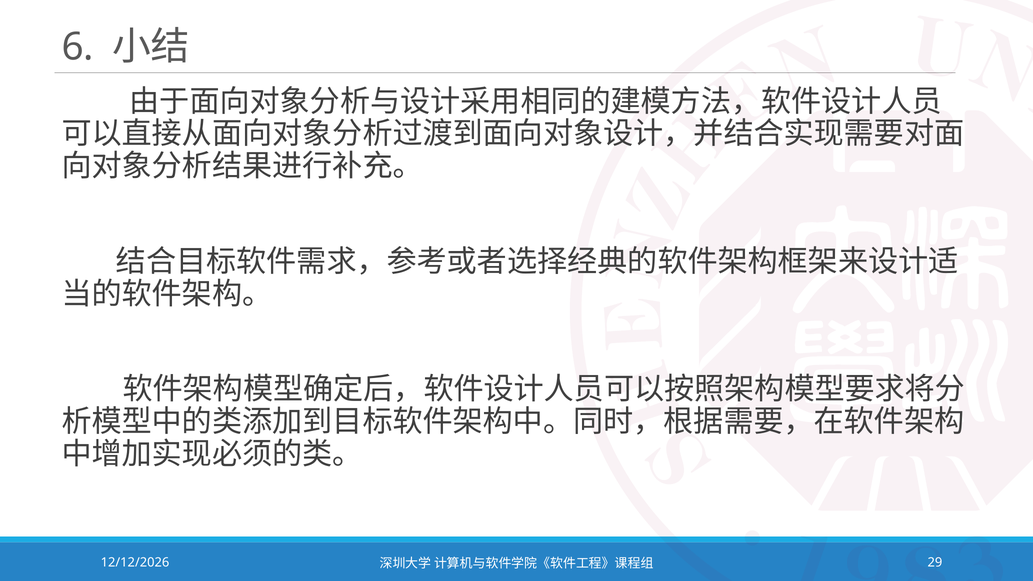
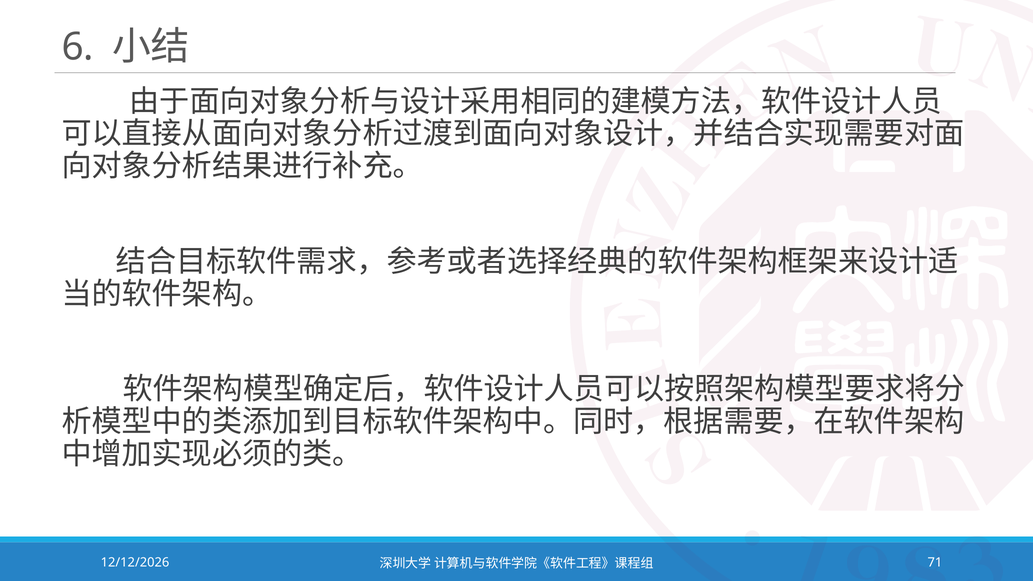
29: 29 -> 71
